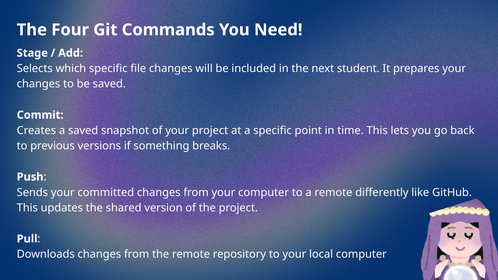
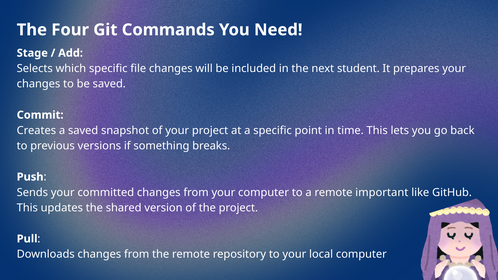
differently: differently -> important
